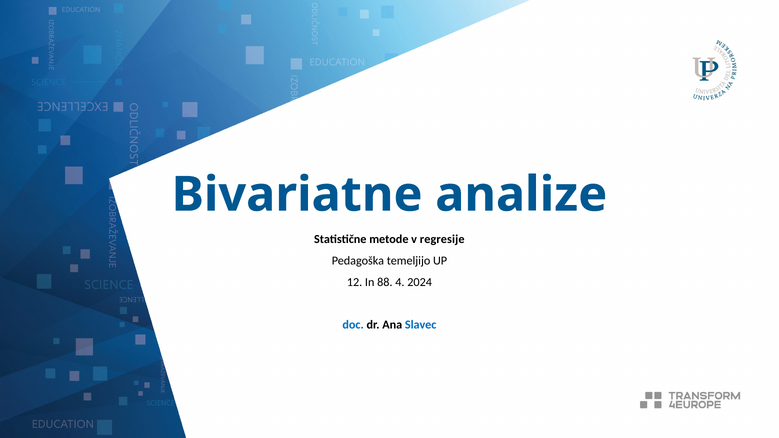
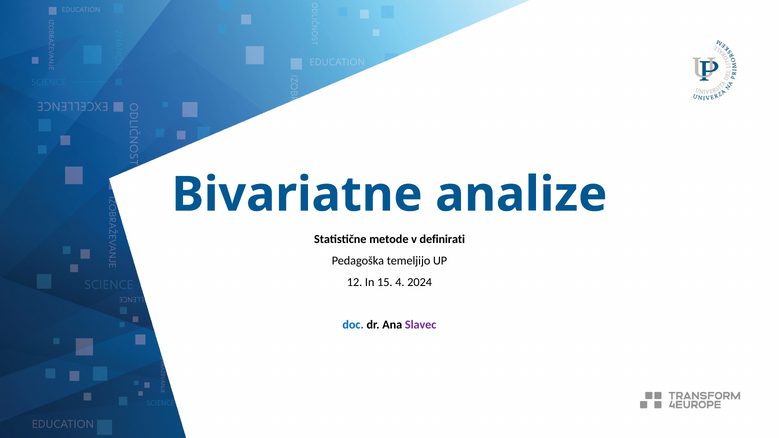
regresije: regresije -> definirati
88: 88 -> 15
Slavec colour: blue -> purple
